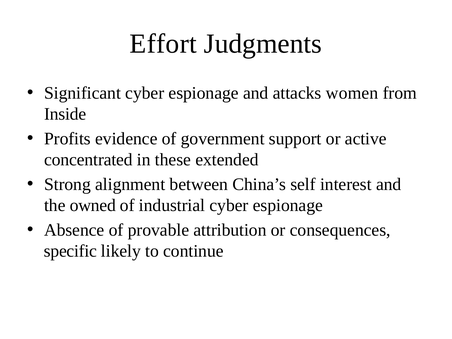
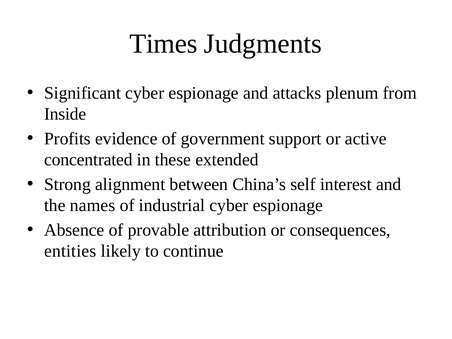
Effort: Effort -> Times
women: women -> plenum
owned: owned -> names
specific: specific -> entities
